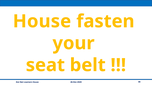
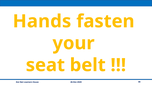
House at (42, 21): House -> Hands
